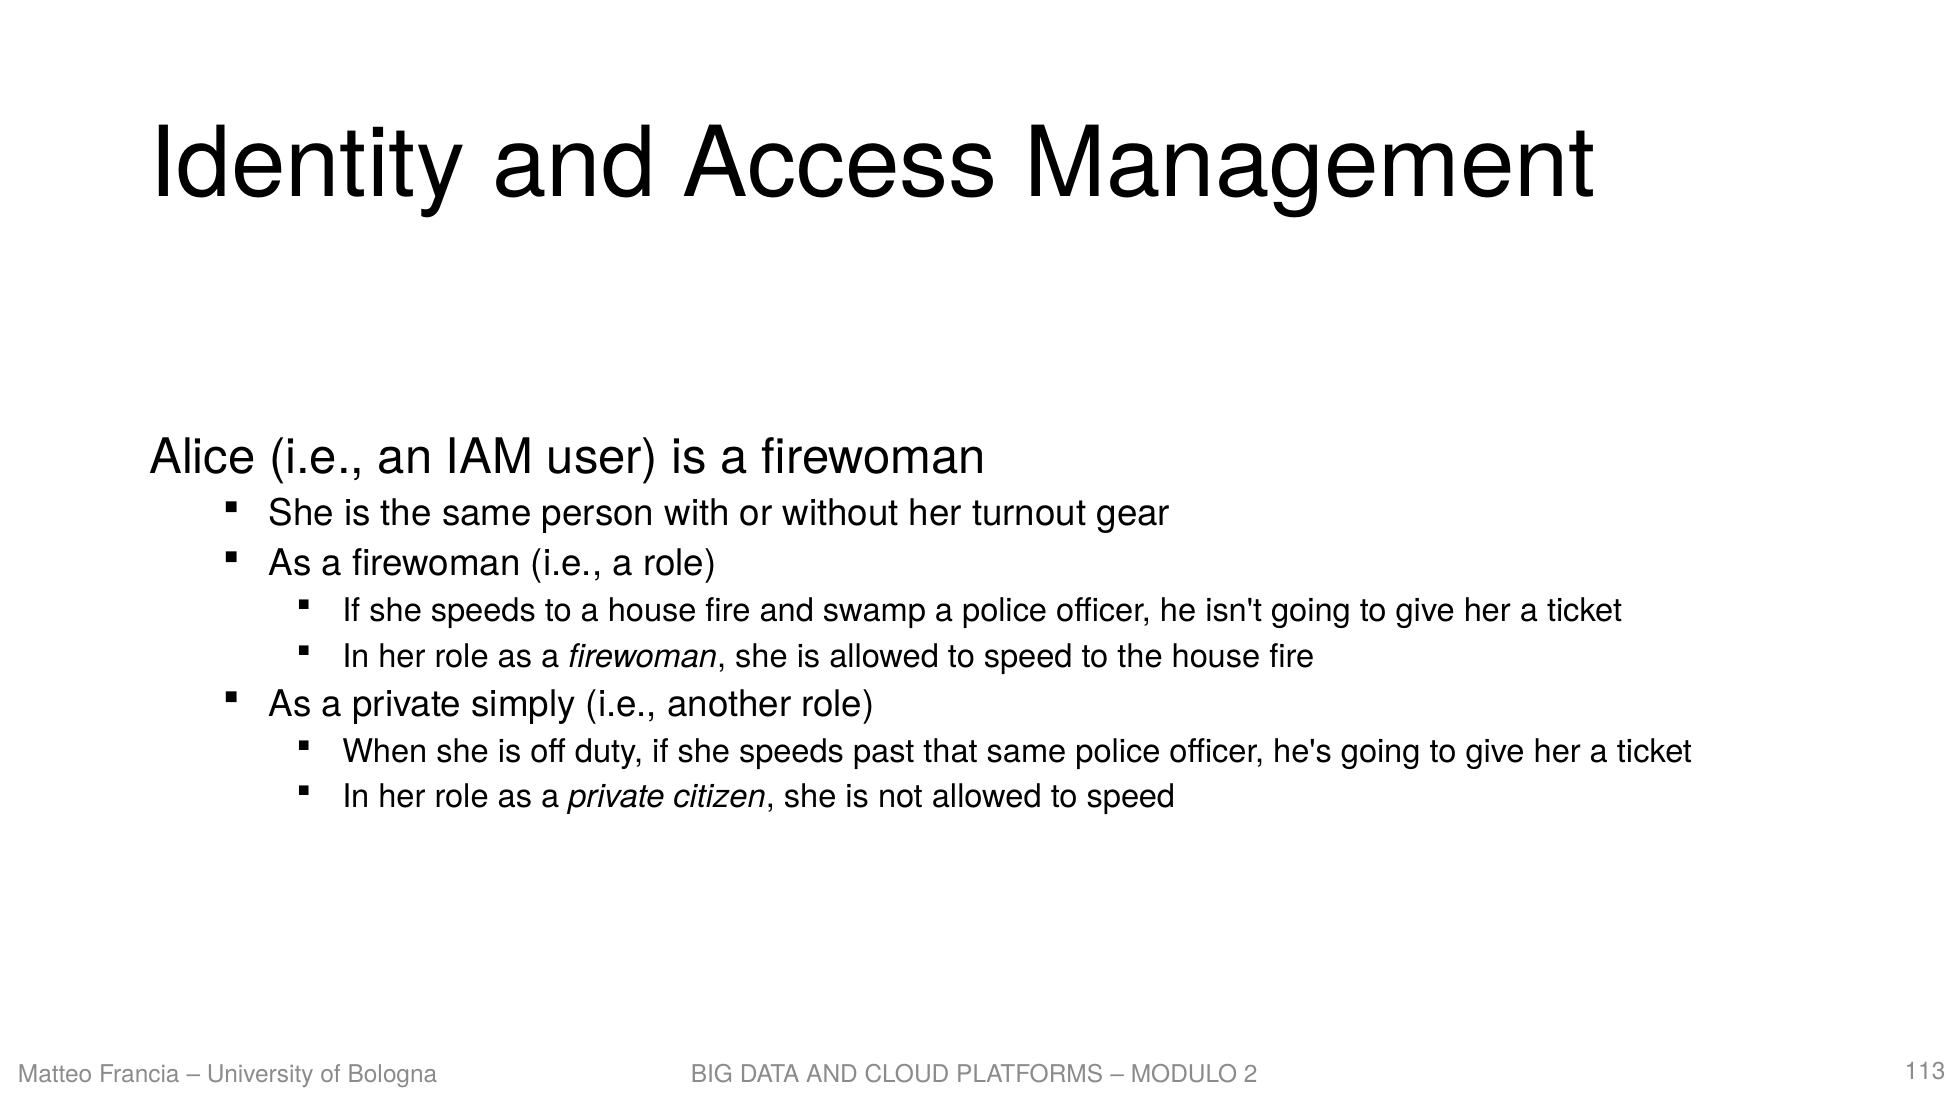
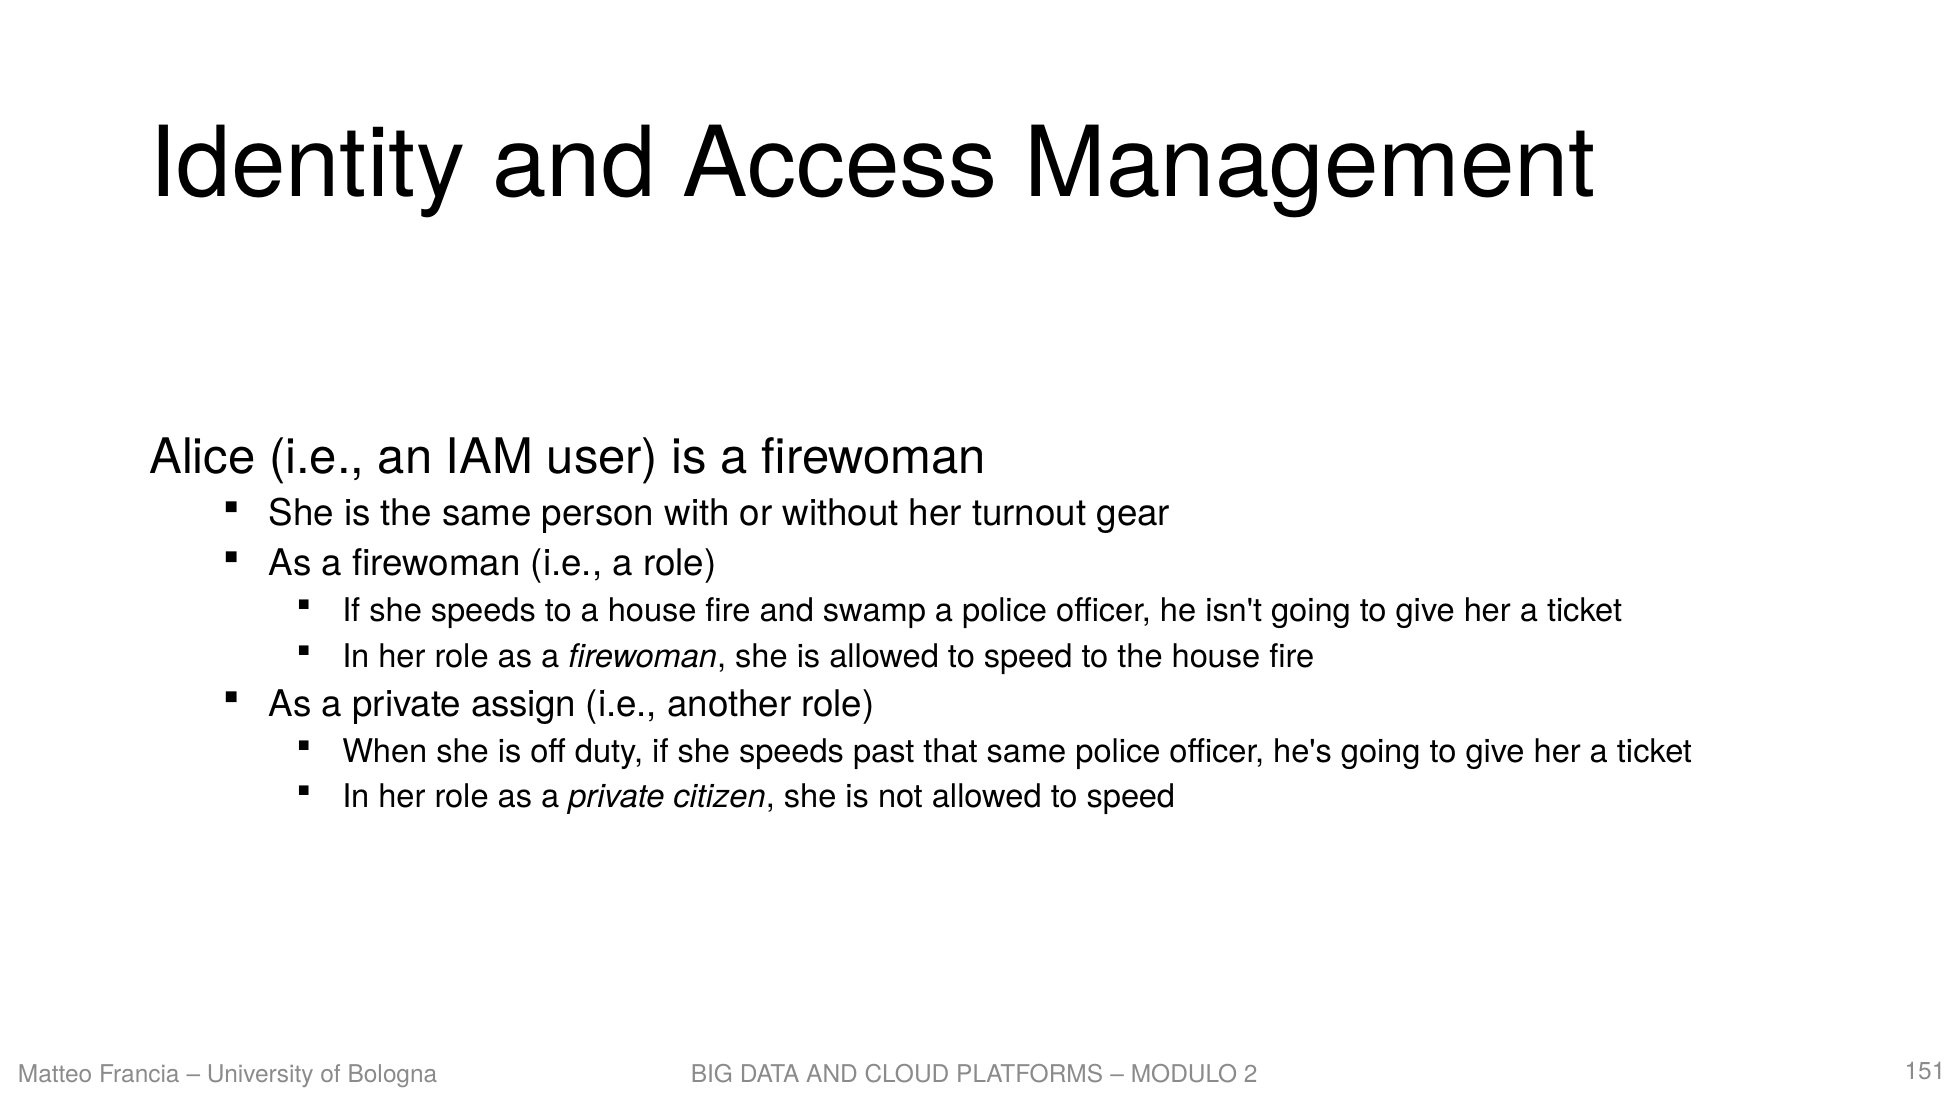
simply: simply -> assign
113: 113 -> 151
